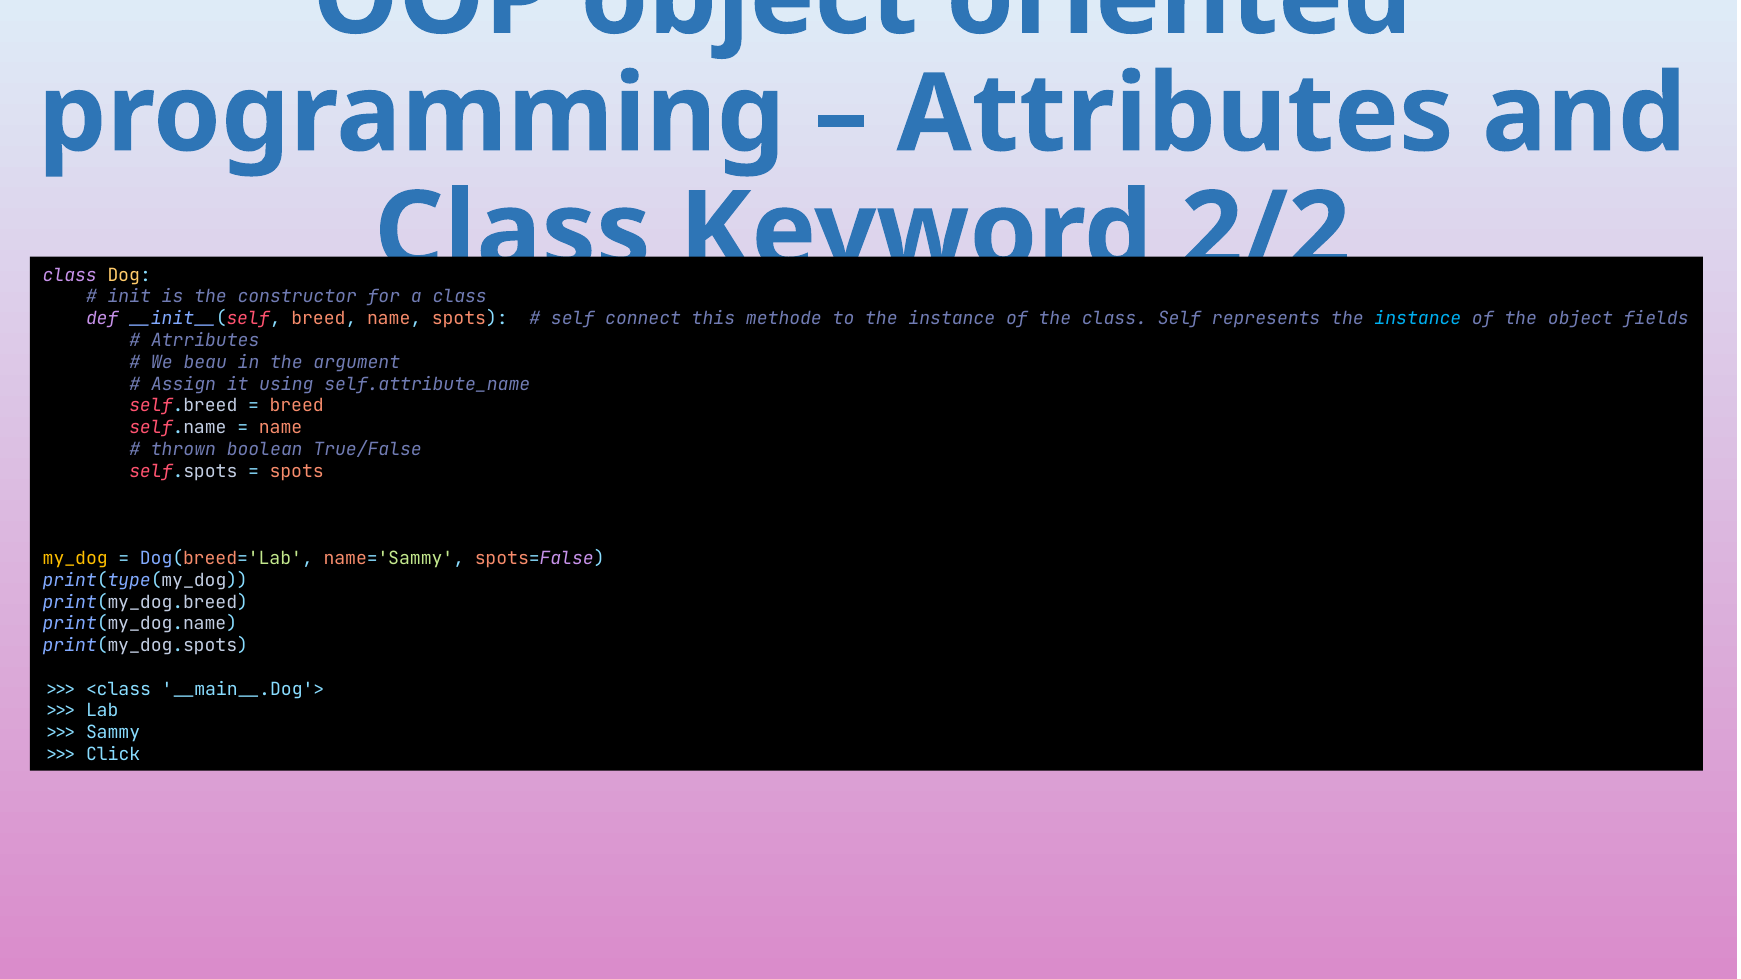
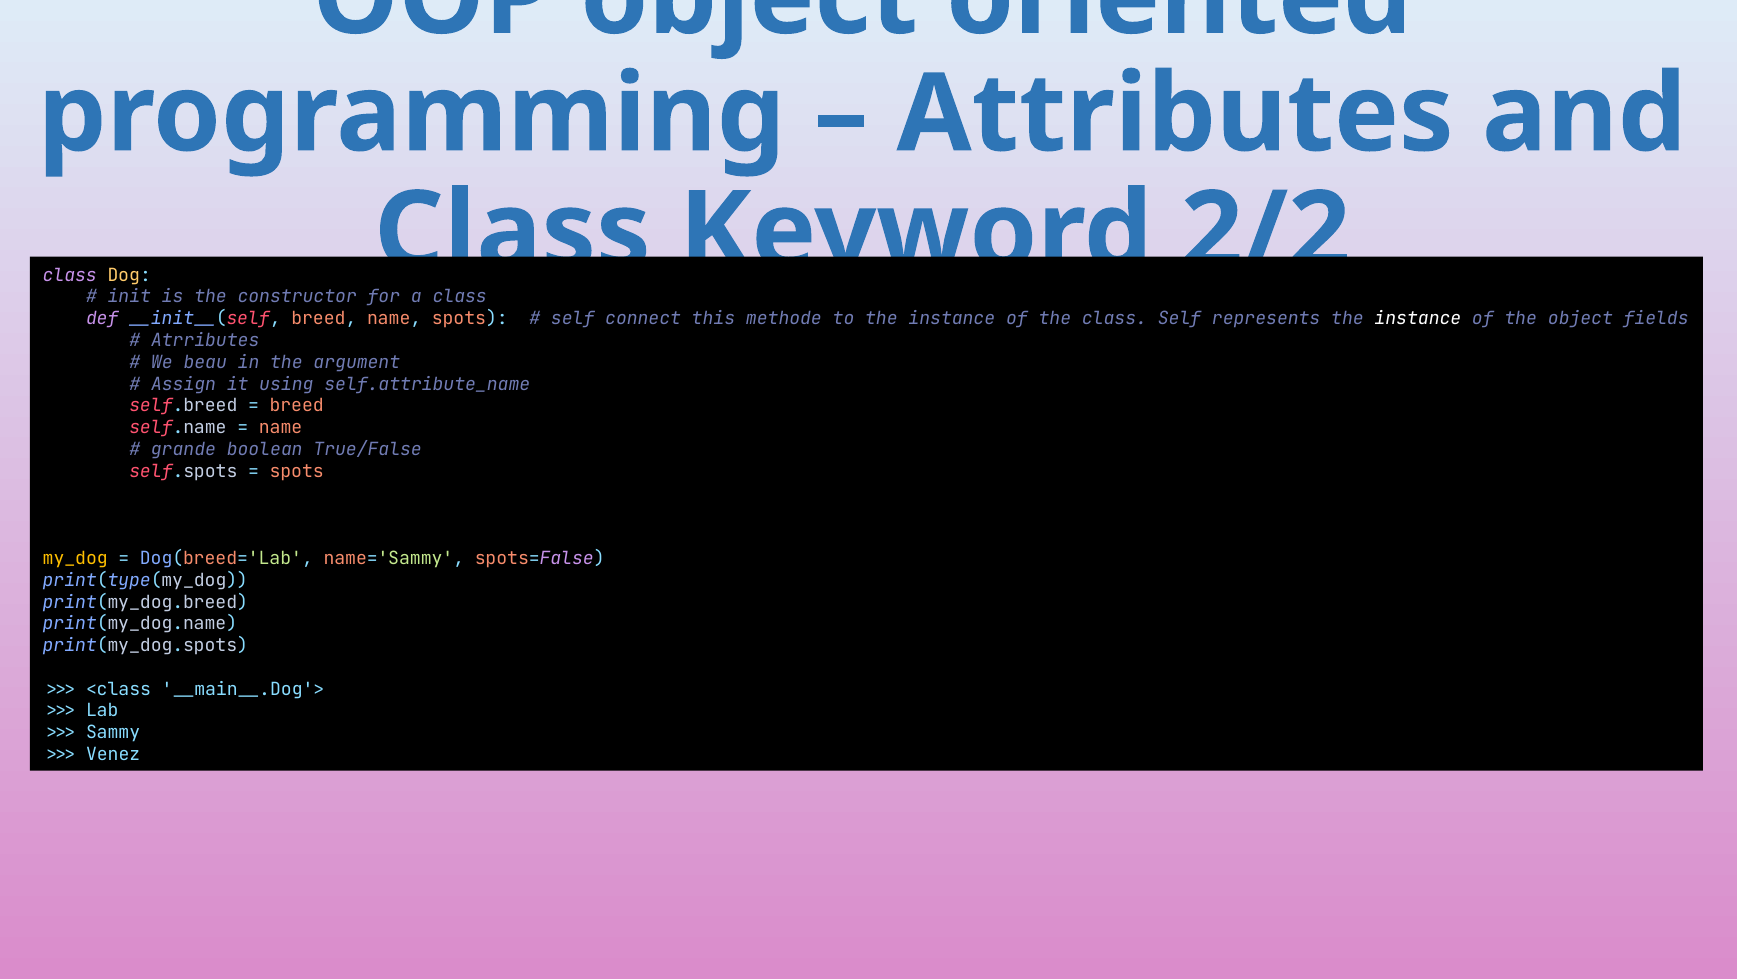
instance at (1418, 319) colour: light blue -> white
thrown: thrown -> grande
Click: Click -> Venez
